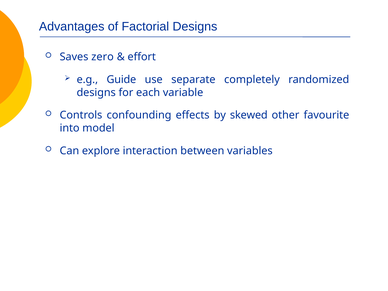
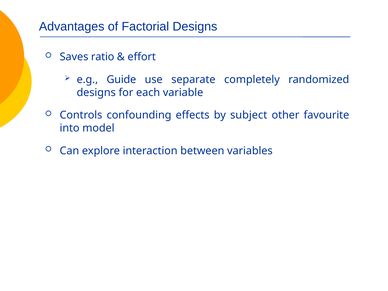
zero: zero -> ratio
skewed: skewed -> subject
